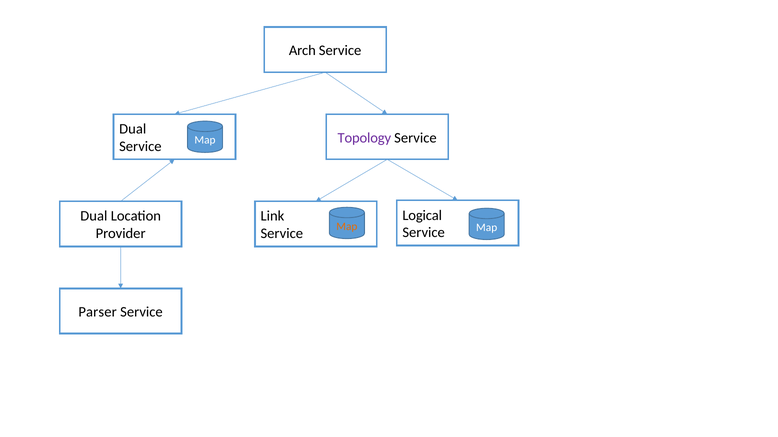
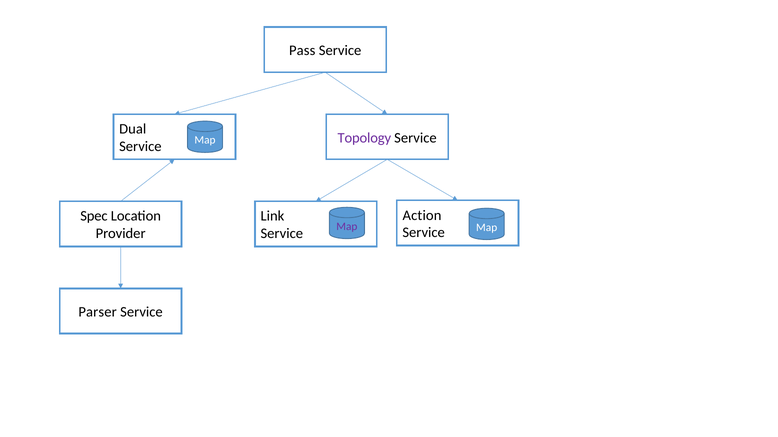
Arch: Arch -> Pass
Logical: Logical -> Action
Dual at (94, 216): Dual -> Spec
Map at (347, 227) colour: orange -> purple
